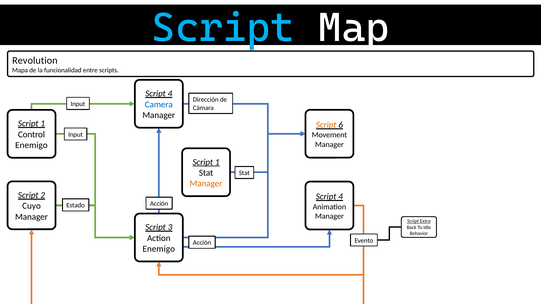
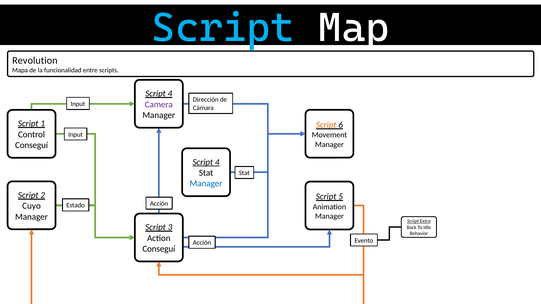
Camera colour: blue -> purple
Enemigo at (31, 145): Enemigo -> Conseguí
1 at (217, 162): 1 -> 4
Manager at (206, 184) colour: orange -> blue
4 at (341, 197): 4 -> 5
Enemigo at (159, 249): Enemigo -> Conseguí
